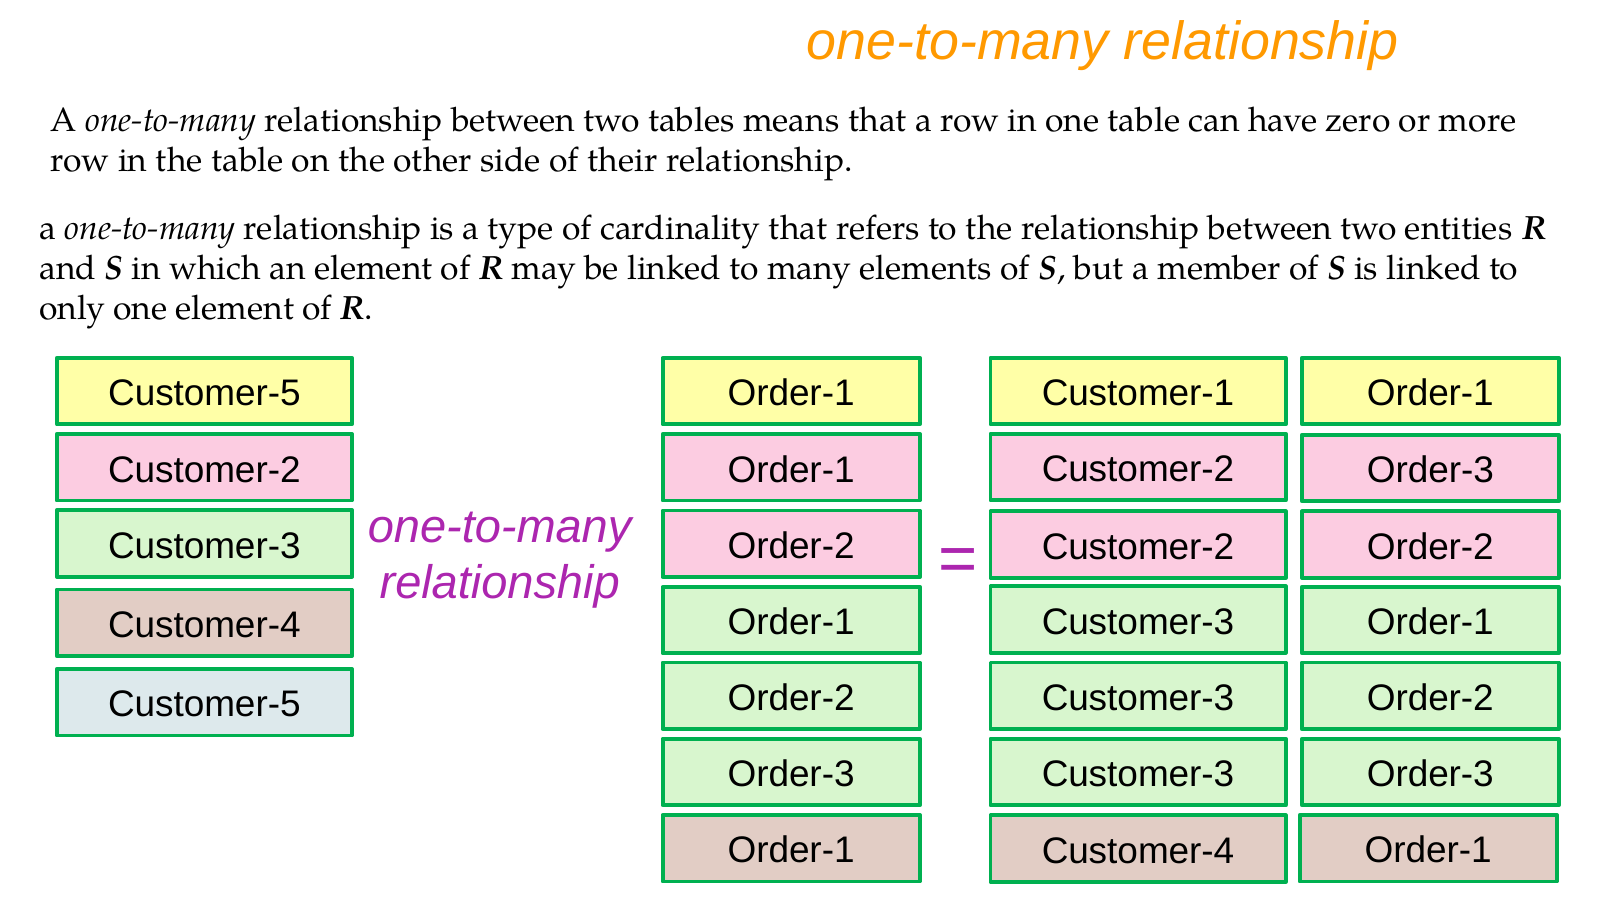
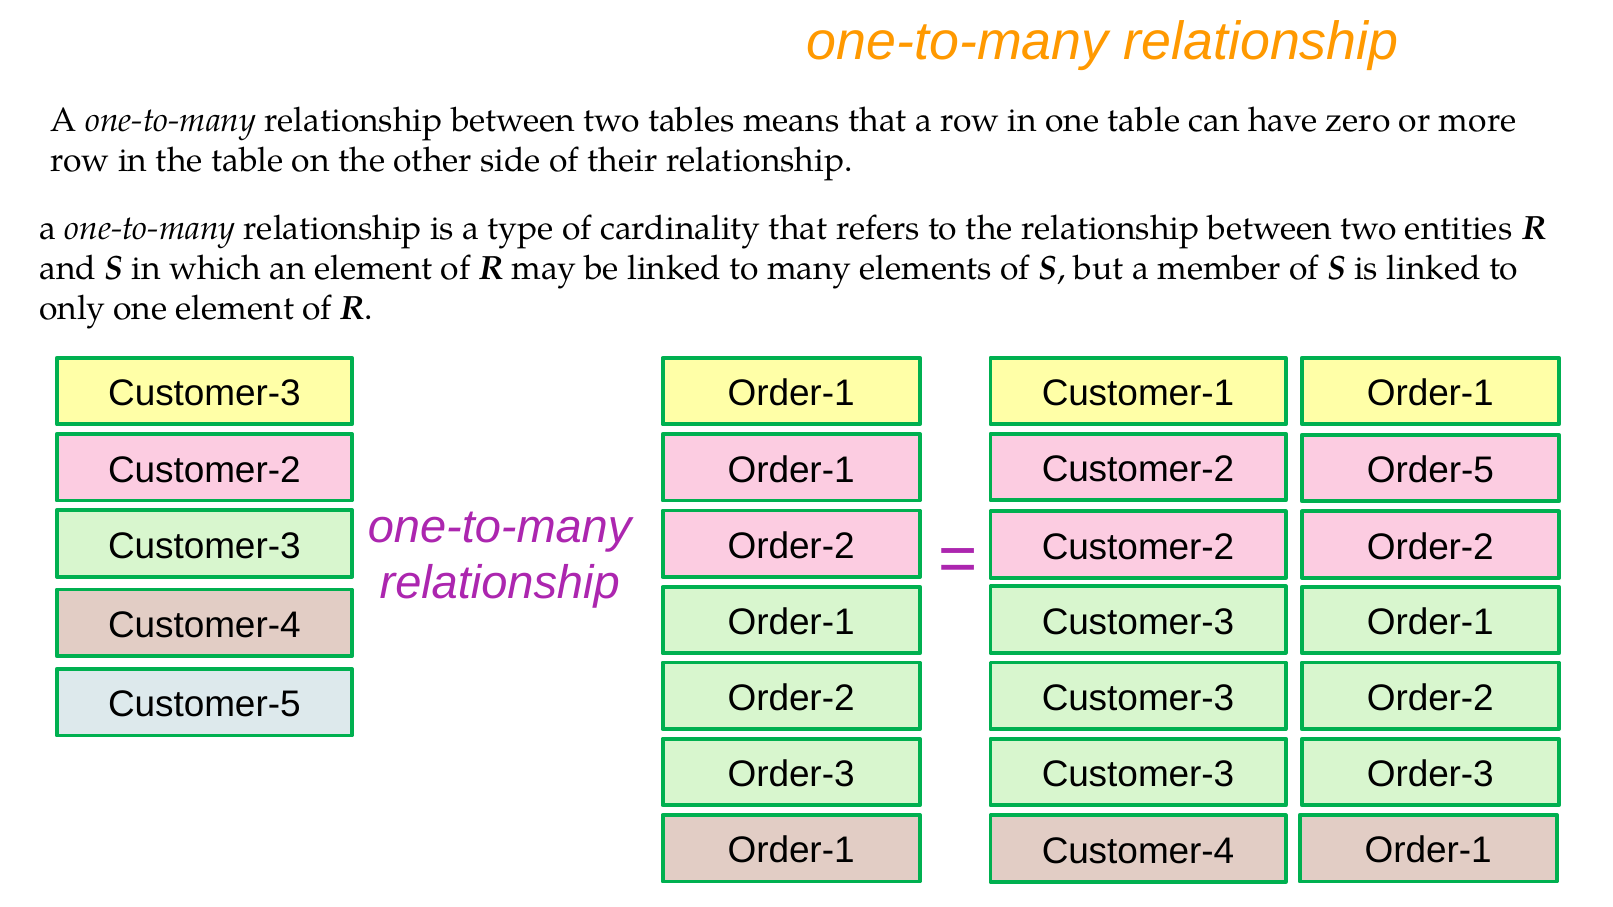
Customer-5 at (204, 394): Customer-5 -> Customer-3
Customer-2 Order-3: Order-3 -> Order-5
